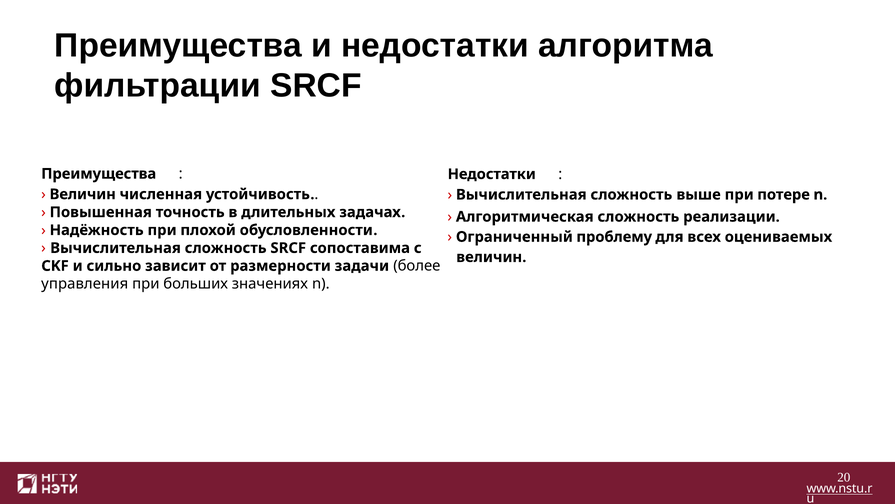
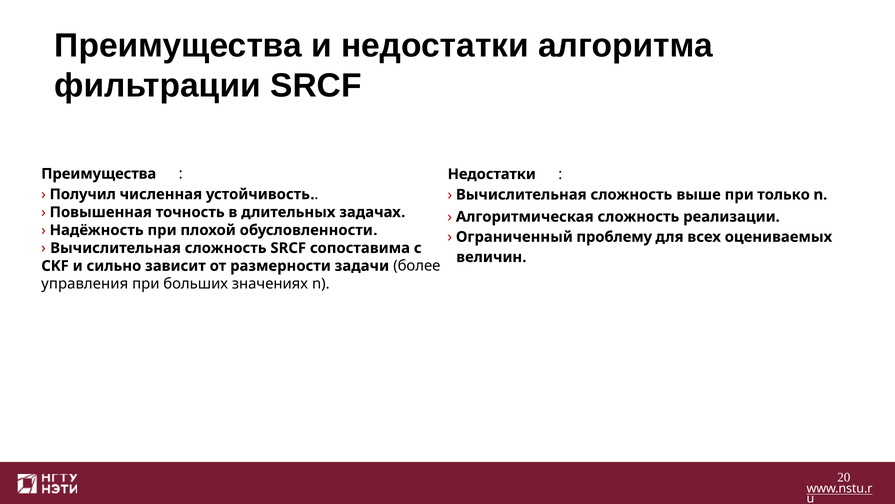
Величин at (83, 194): Величин -> Получил
потере: потере -> только
